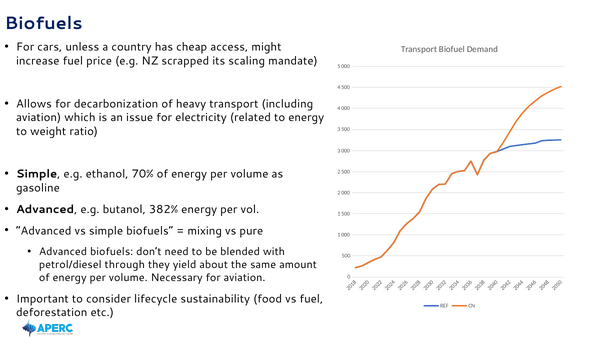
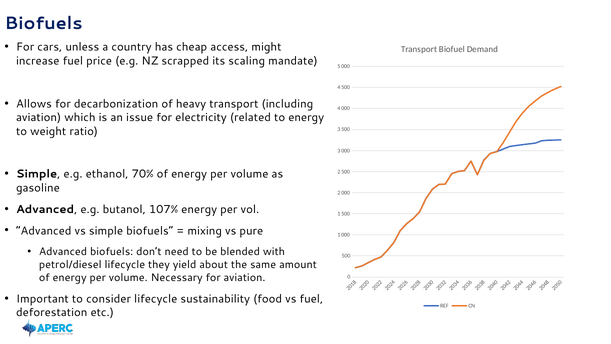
382%: 382% -> 107%
petrol/diesel through: through -> lifecycle
